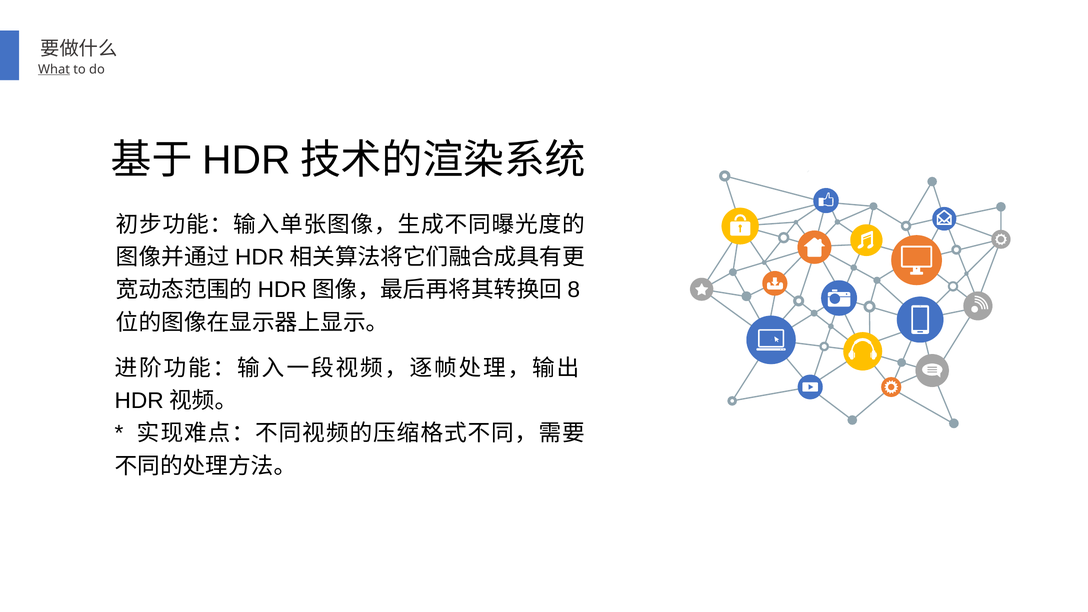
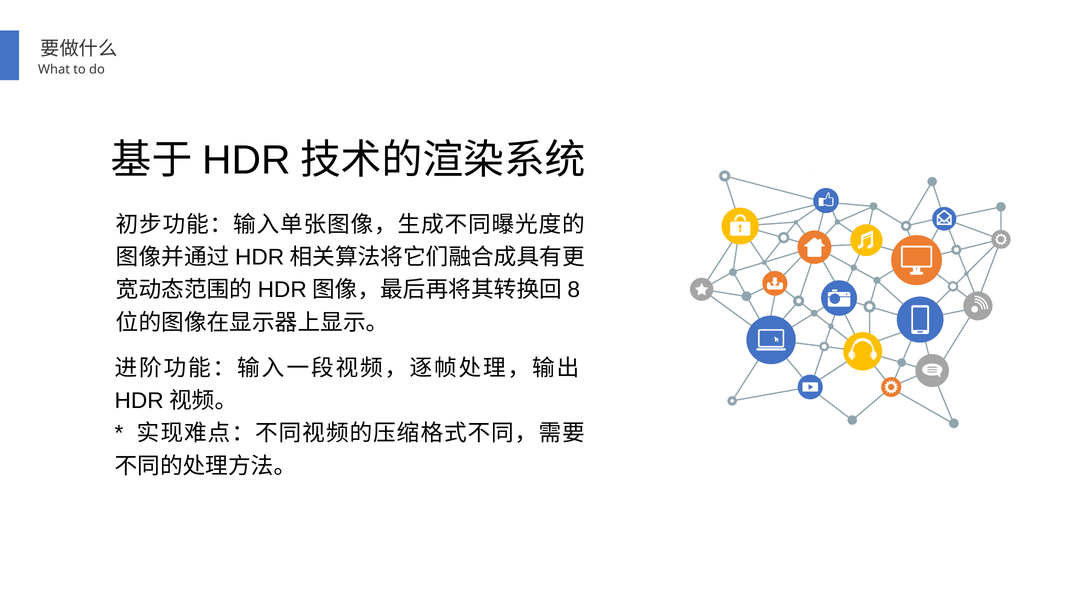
What underline: present -> none
